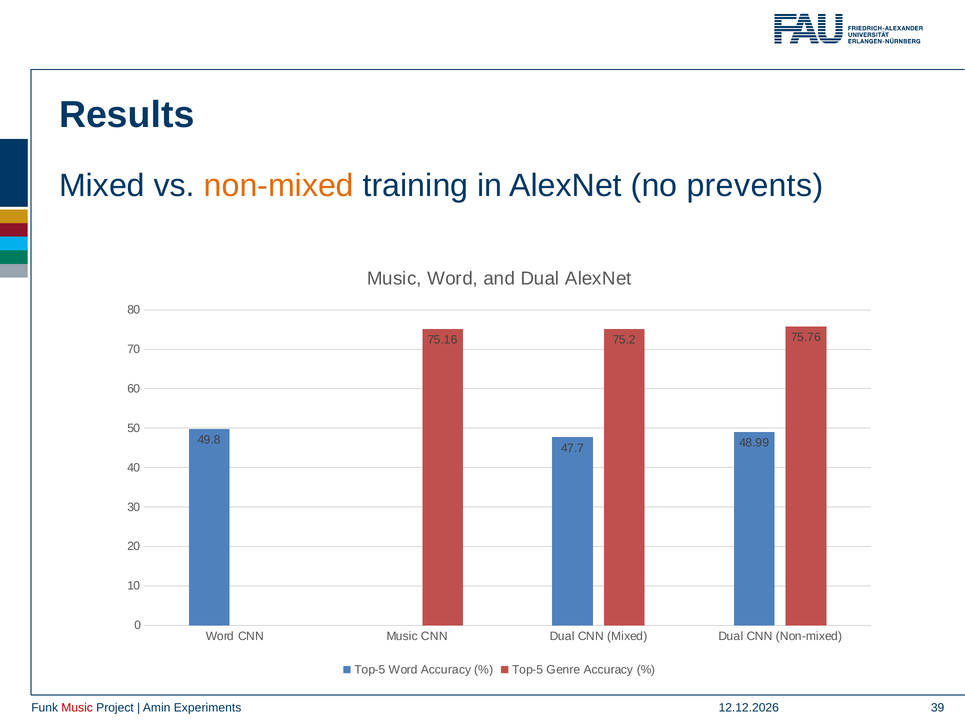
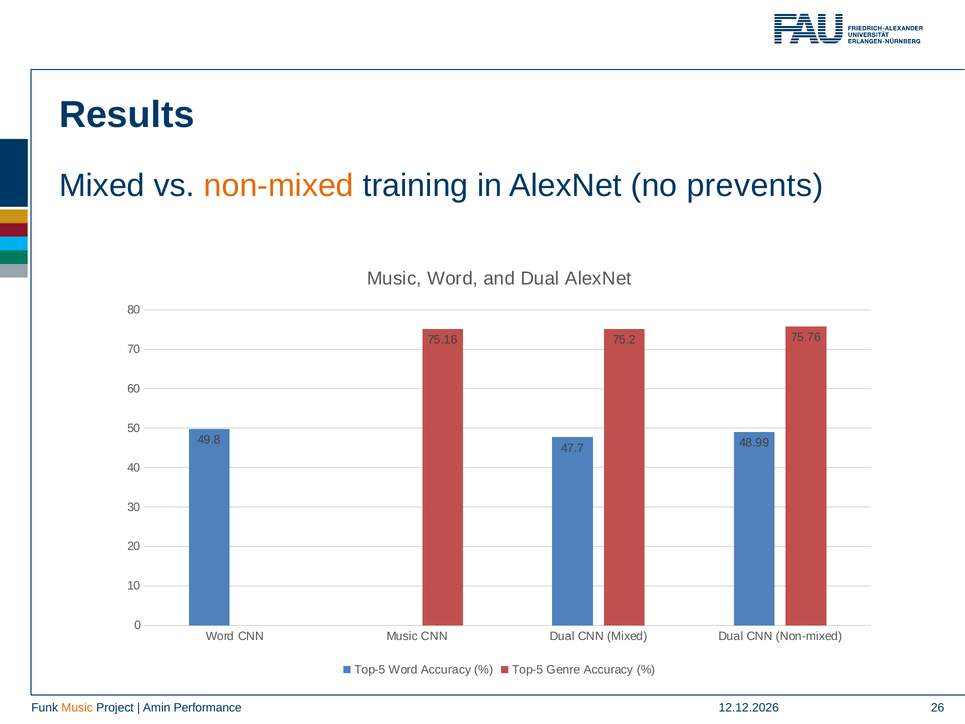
Music at (77, 708) colour: red -> orange
Experiments: Experiments -> Performance
39: 39 -> 26
